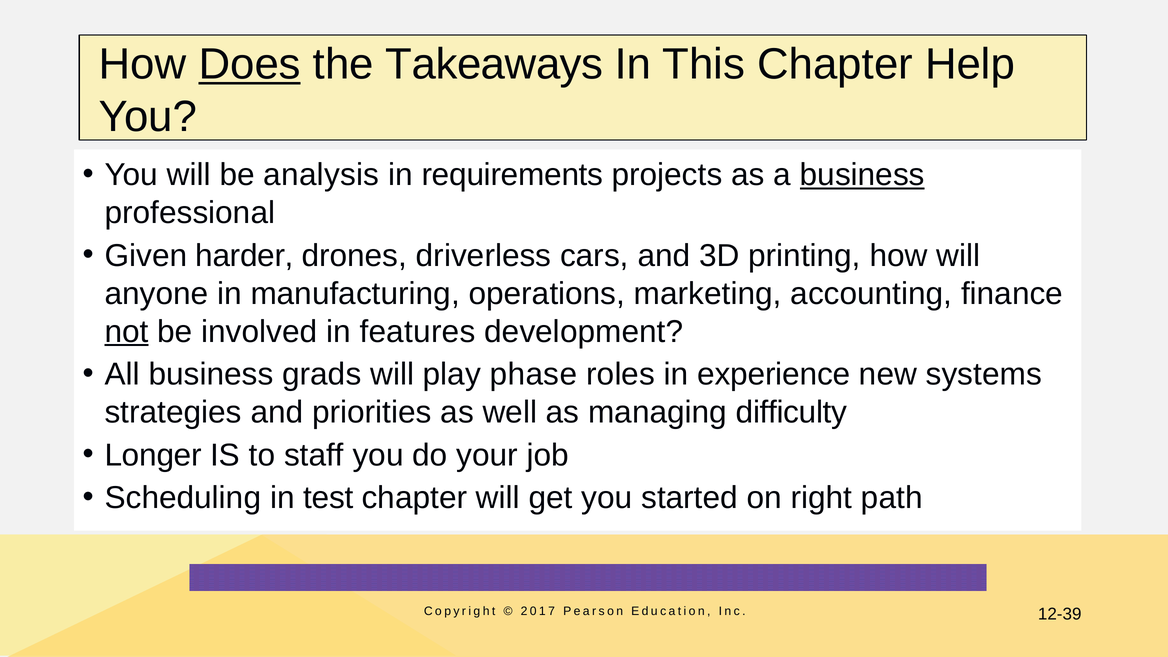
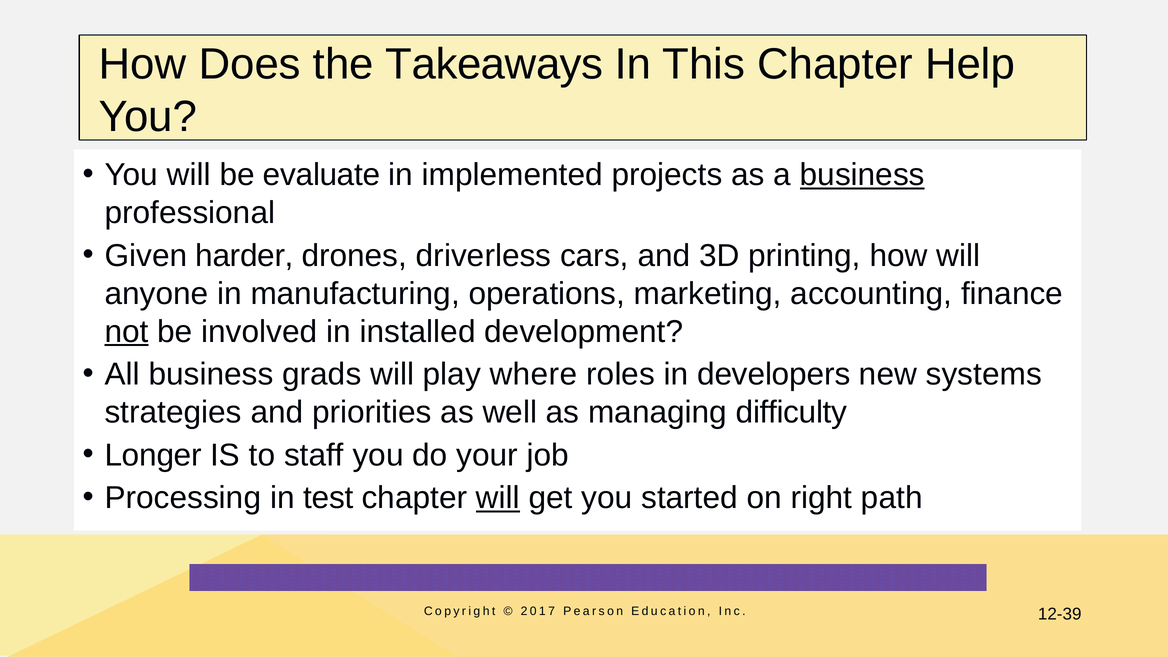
Does underline: present -> none
analysis: analysis -> evaluate
requirements: requirements -> implemented
features: features -> installed
phase: phase -> where
experience: experience -> developers
Scheduling: Scheduling -> Processing
will at (498, 498) underline: none -> present
